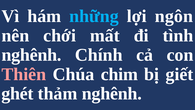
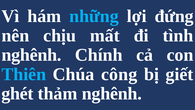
ngôn: ngôn -> đứng
chới: chới -> chịu
Thiên colour: pink -> light blue
chim: chim -> công
